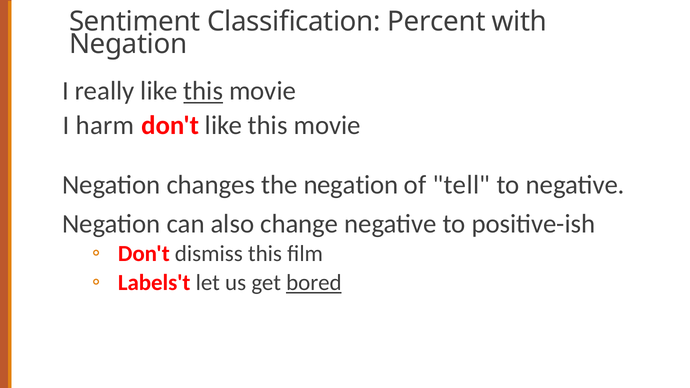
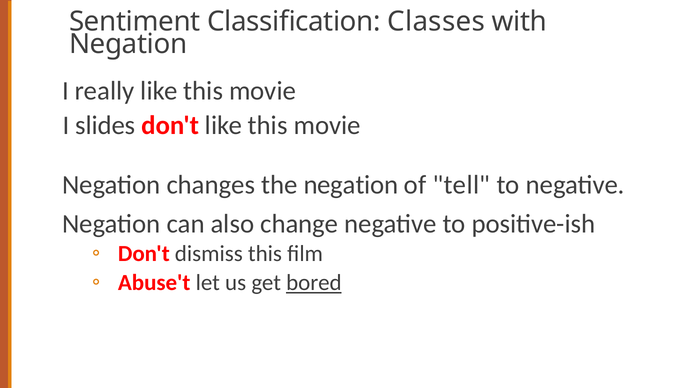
Percent: Percent -> Classes
this at (203, 91) underline: present -> none
harm: harm -> slides
Labels't: Labels't -> Abuse't
